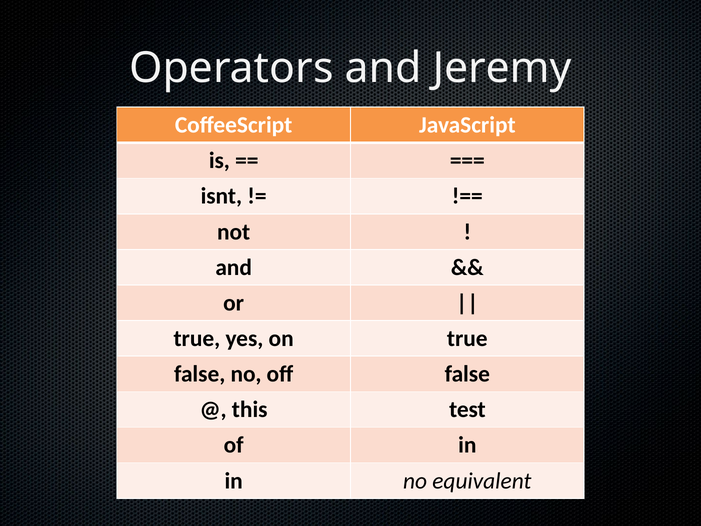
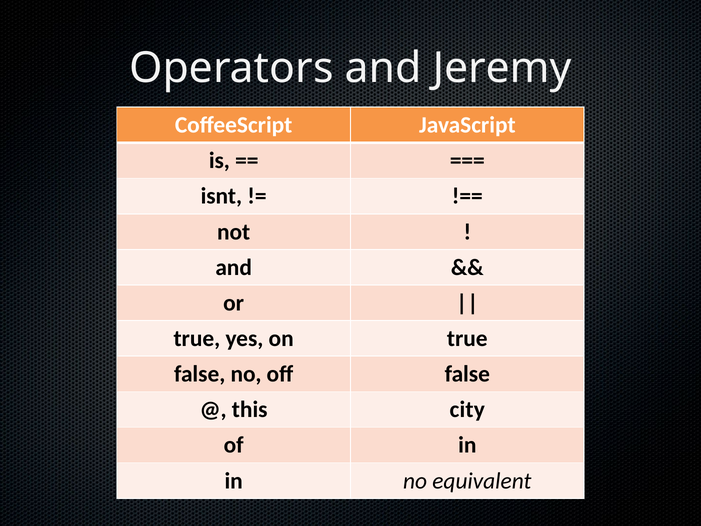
test: test -> city
